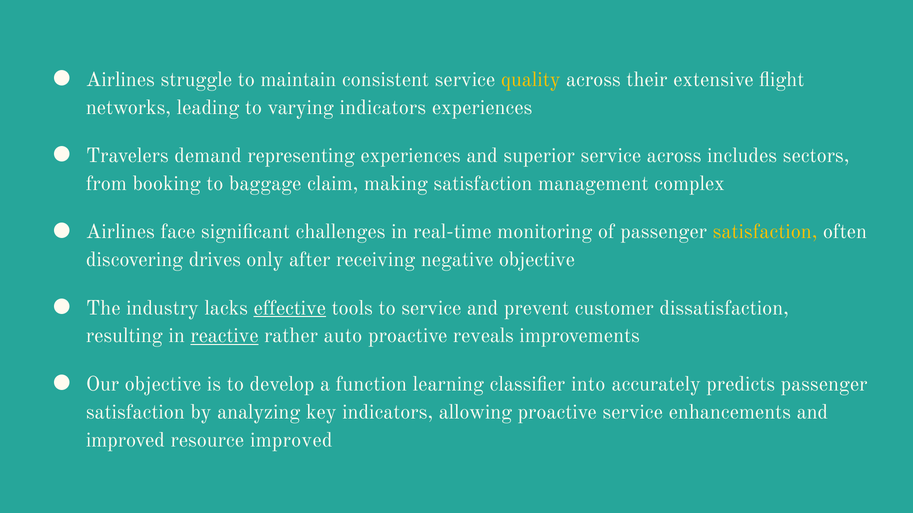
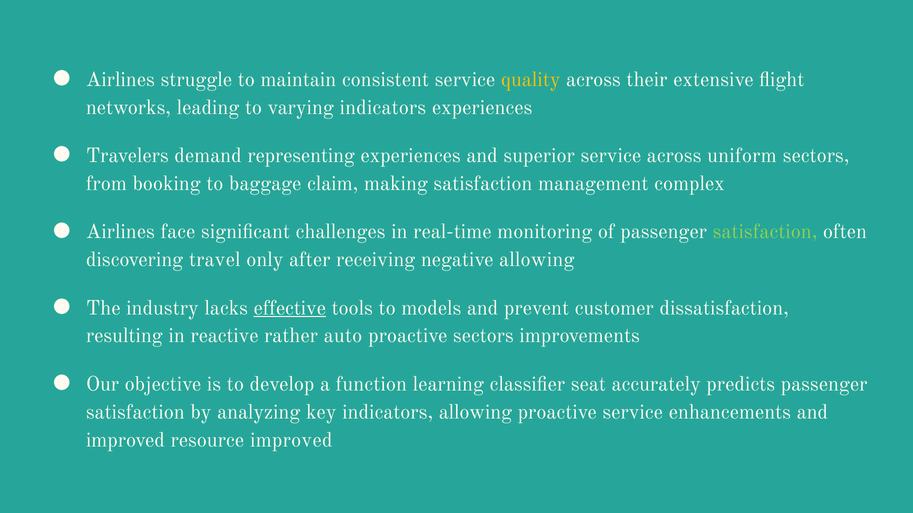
includes: includes -> uniform
satisfaction at (765, 232) colour: yellow -> light green
drives: drives -> travel
negative objective: objective -> allowing
to service: service -> models
reactive underline: present -> none
proactive reveals: reveals -> sectors
into: into -> seat
